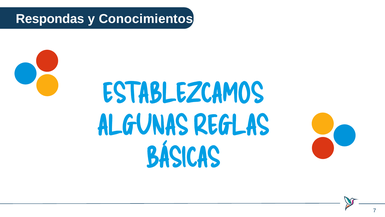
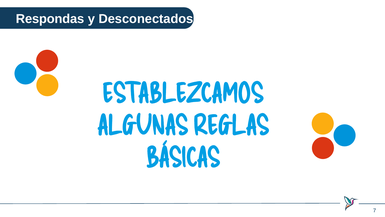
Conocimientos: Conocimientos -> Desconectados
